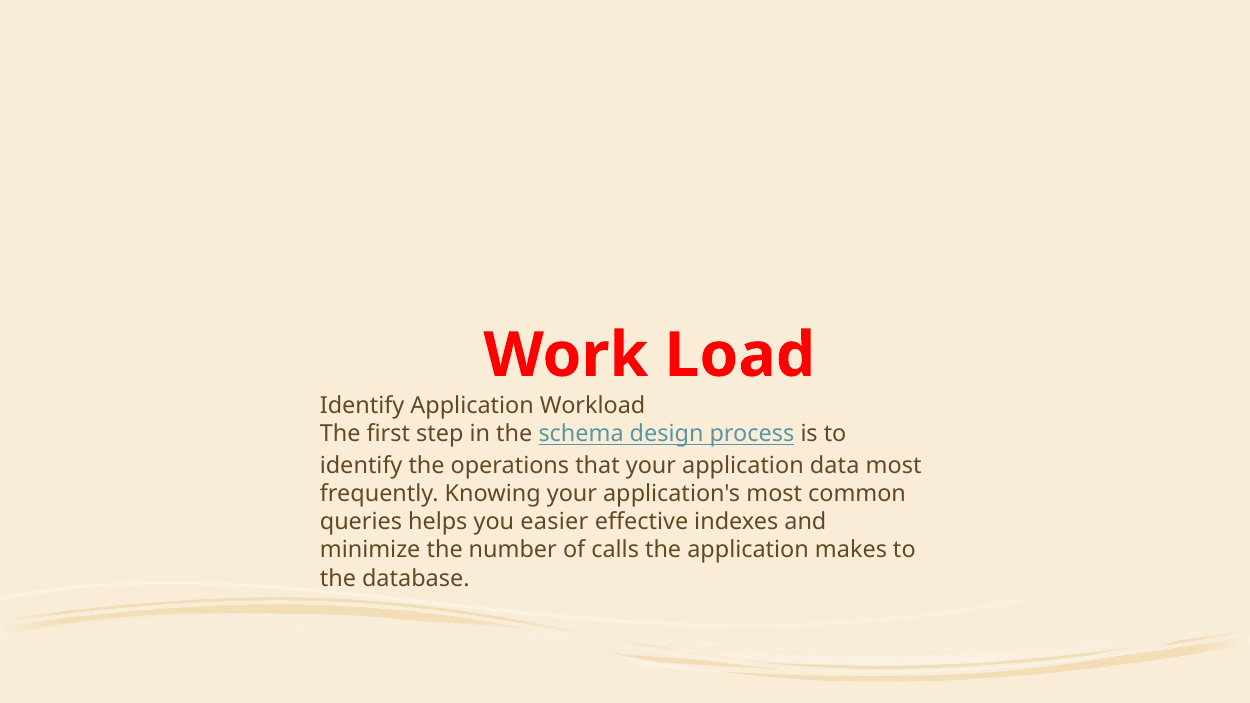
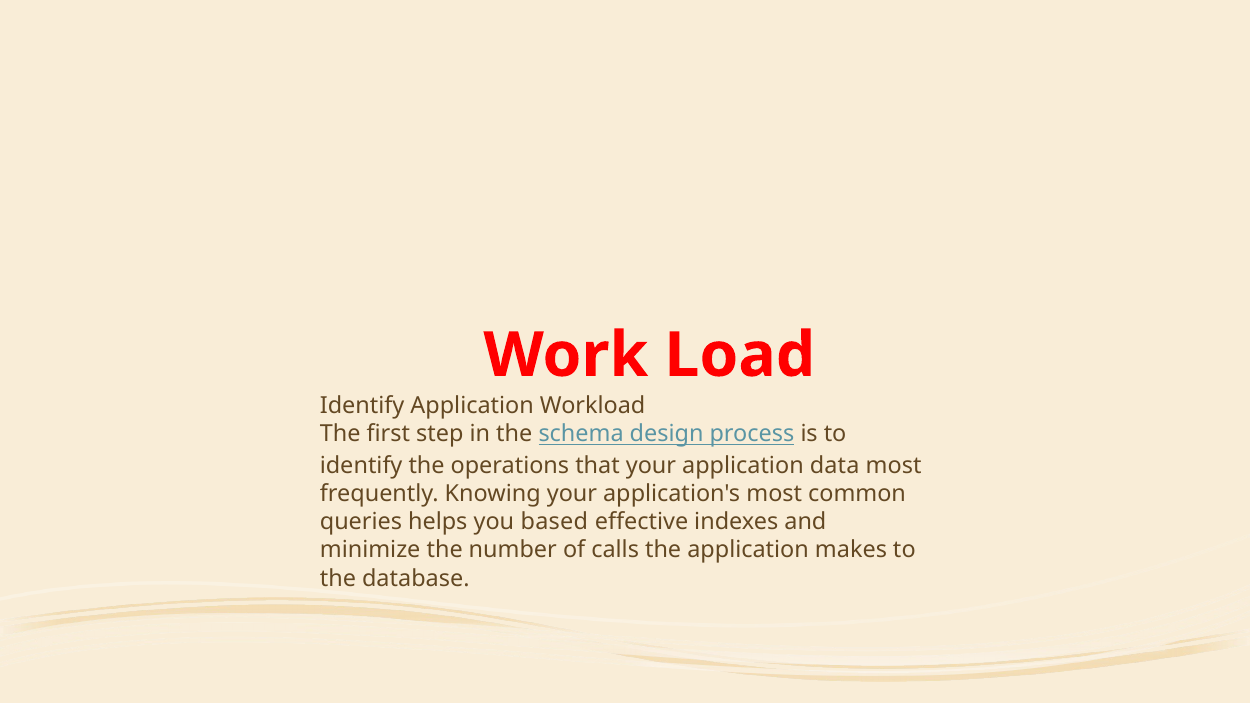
easier: easier -> based
